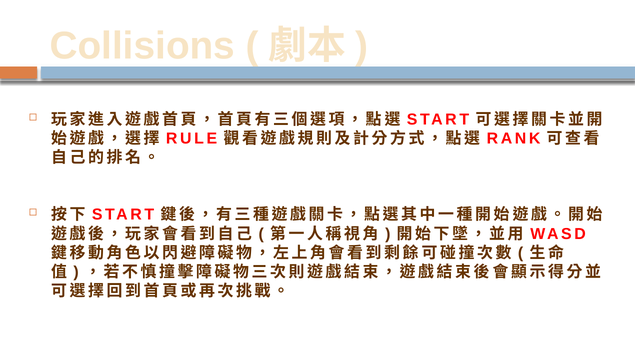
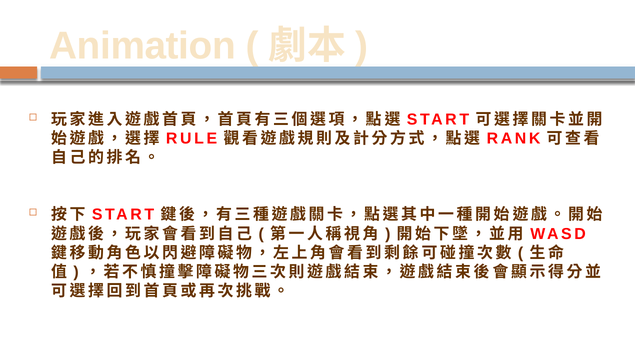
Collisions: Collisions -> Animation
